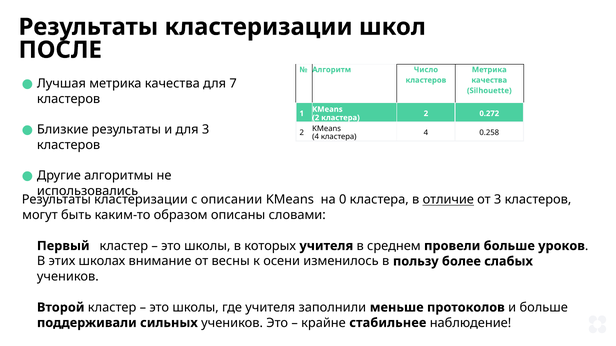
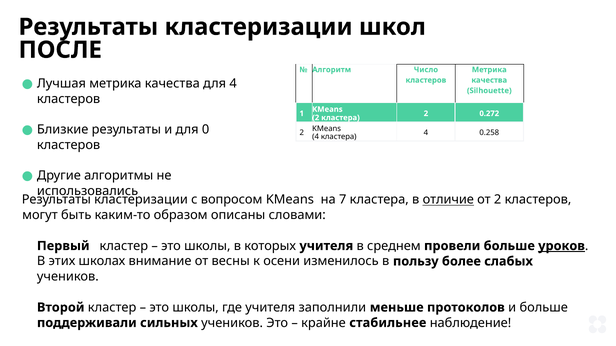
для 7: 7 -> 4
для 3: 3 -> 0
описании: описании -> вопросом
0: 0 -> 7
от 3: 3 -> 2
уроков underline: none -> present
